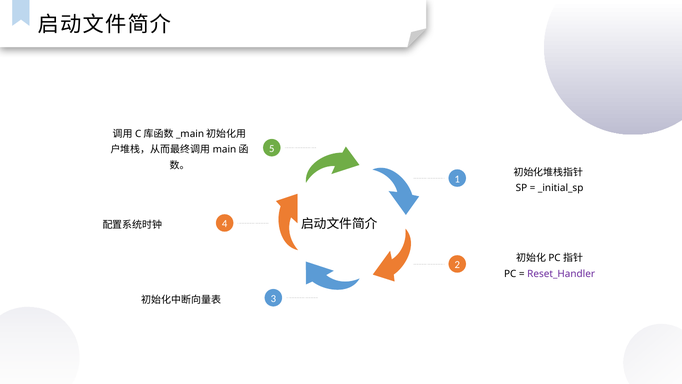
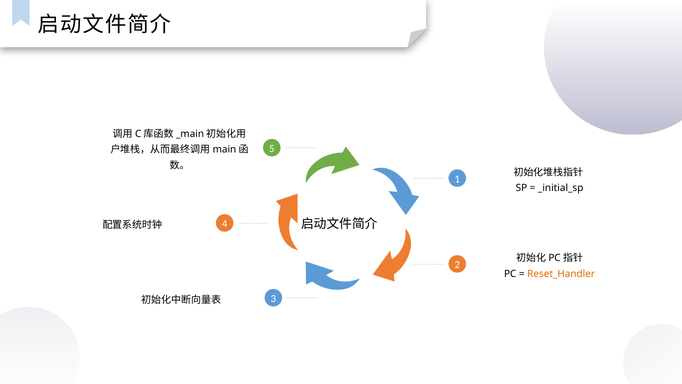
Reset_Handler colour: purple -> orange
